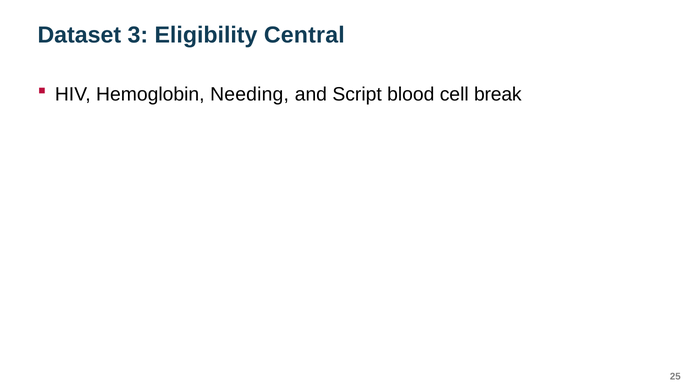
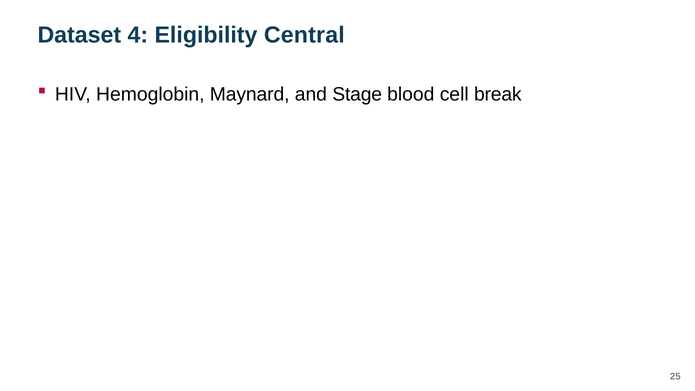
3: 3 -> 4
Needing: Needing -> Maynard
Script: Script -> Stage
